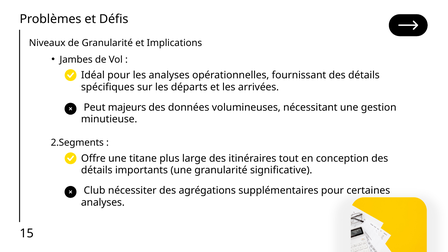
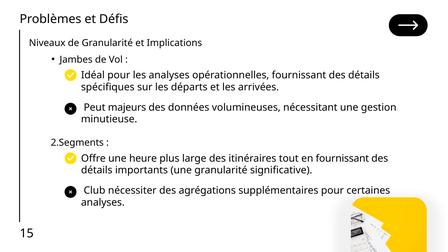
titane: titane -> heure
en conception: conception -> fournissant
